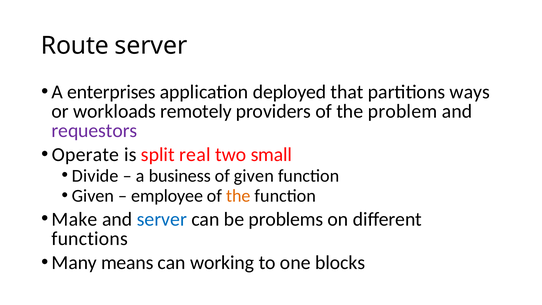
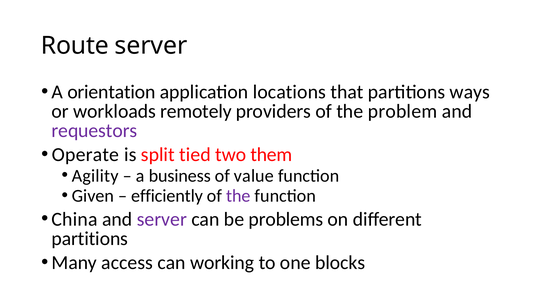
enterprises: enterprises -> orientation
deployed: deployed -> locations
real: real -> tied
small: small -> them
Divide: Divide -> Agility
of given: given -> value
employee: employee -> efficiently
the at (238, 196) colour: orange -> purple
Make: Make -> China
server at (162, 219) colour: blue -> purple
functions at (90, 238): functions -> partitions
means: means -> access
